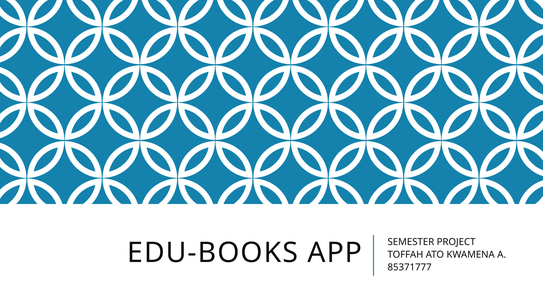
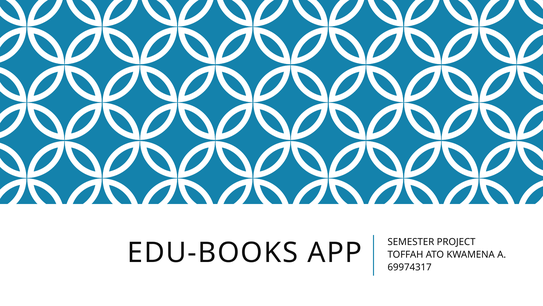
85371777: 85371777 -> 69974317
